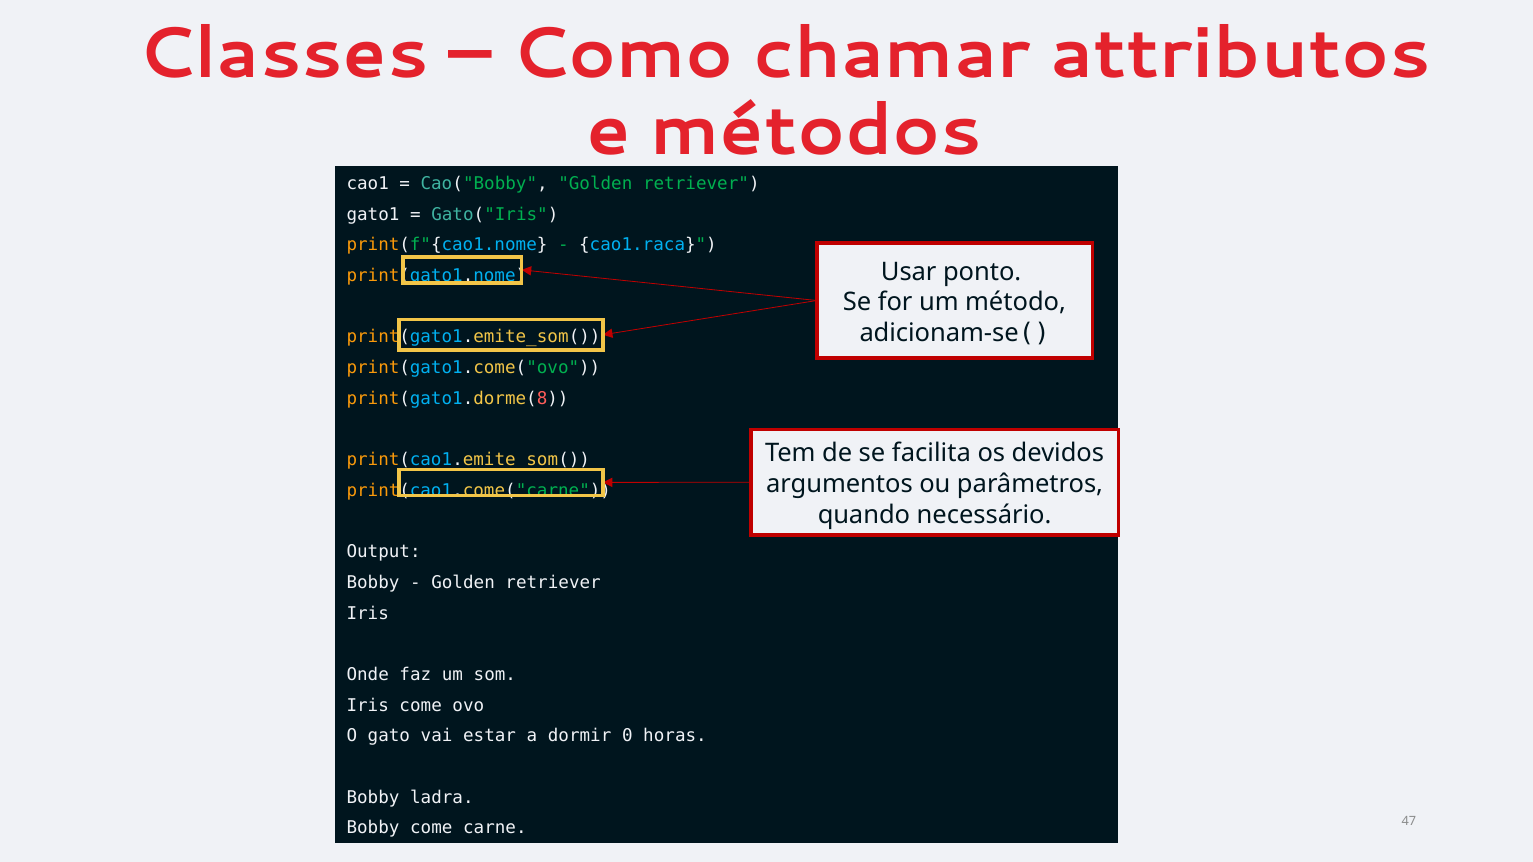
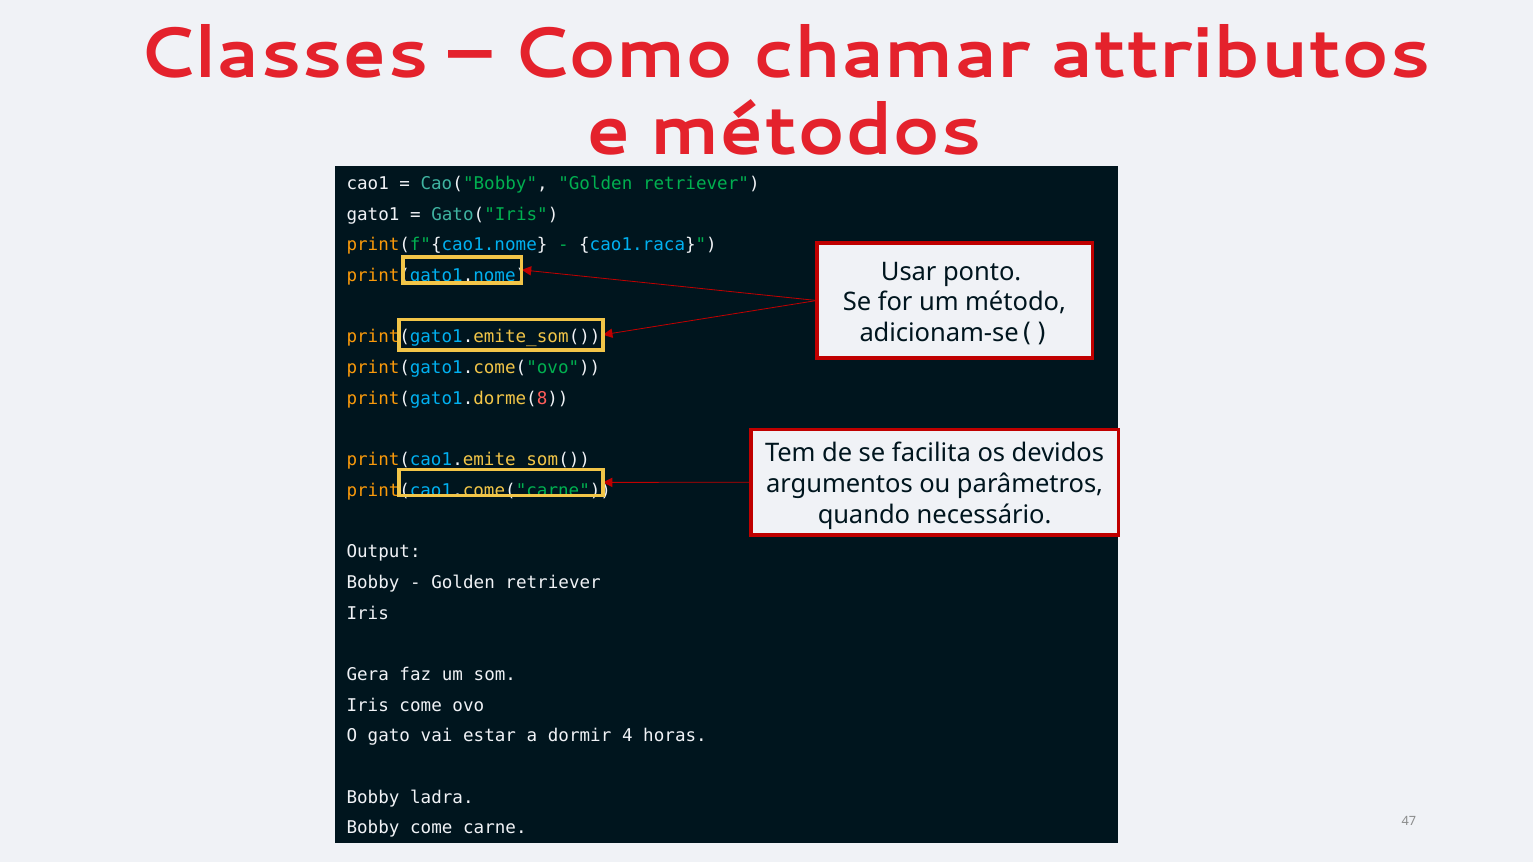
Onde: Onde -> Gera
0: 0 -> 4
